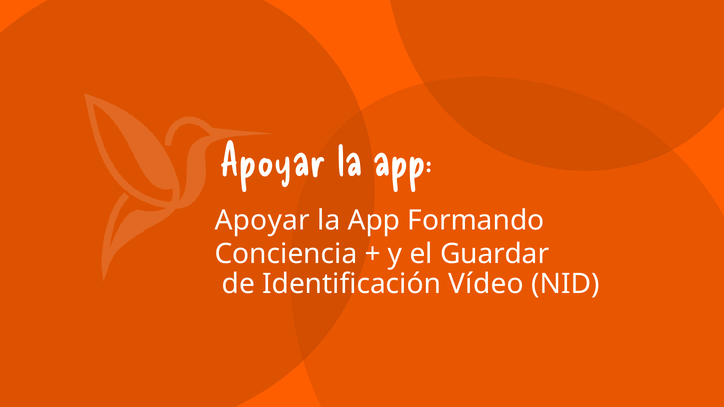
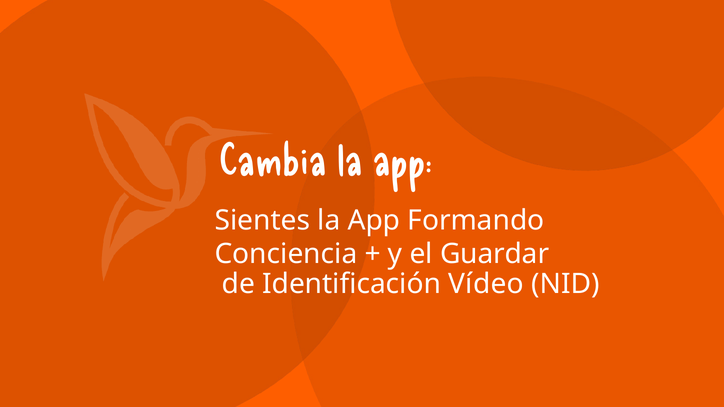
Apoyar at (273, 161): Apoyar -> Cambia
Apoyar at (262, 221): Apoyar -> Sientes
